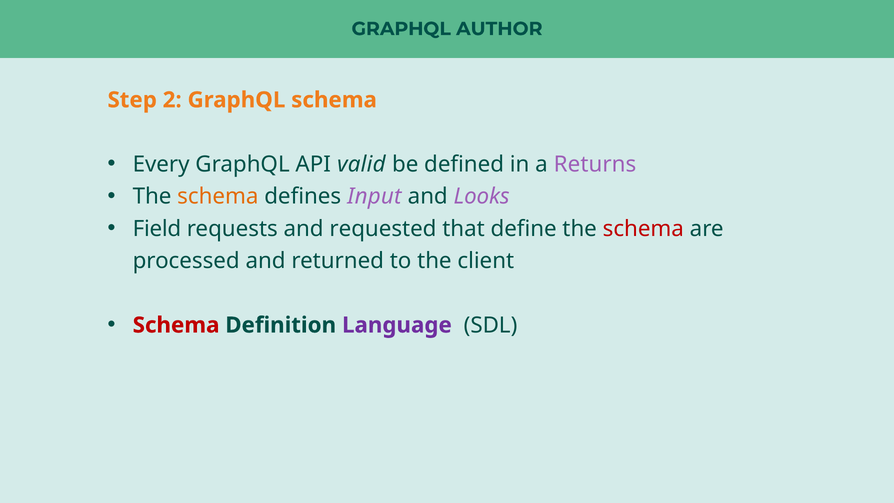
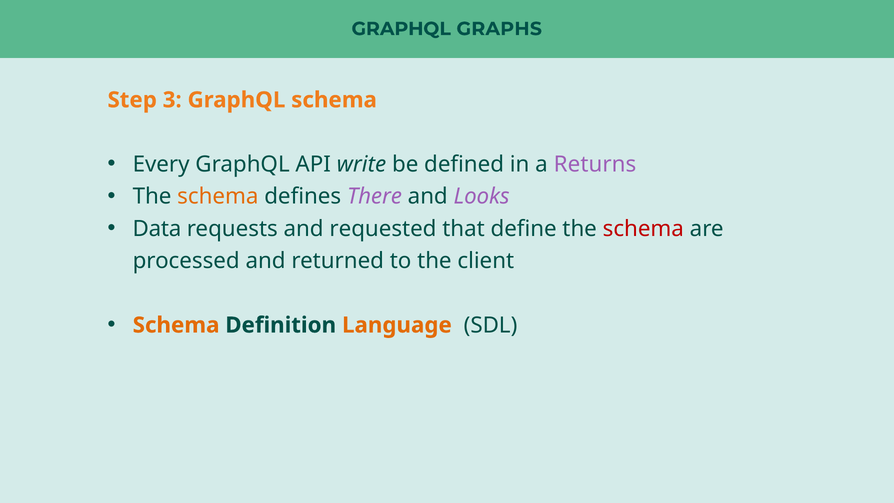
AUTHOR: AUTHOR -> GRAPHS
2: 2 -> 3
valid: valid -> write
Input: Input -> There
Field: Field -> Data
Schema at (176, 325) colour: red -> orange
Language colour: purple -> orange
